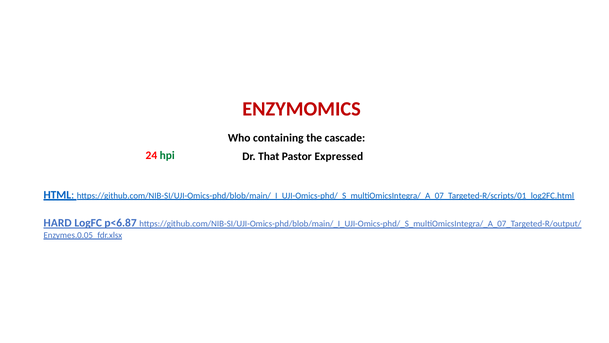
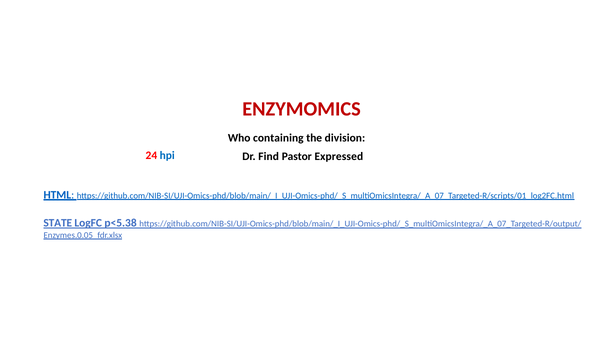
cascade: cascade -> division
hpi colour: green -> blue
That: That -> Find
HARD: HARD -> STATE
p<6.87: p<6.87 -> p<5.38
